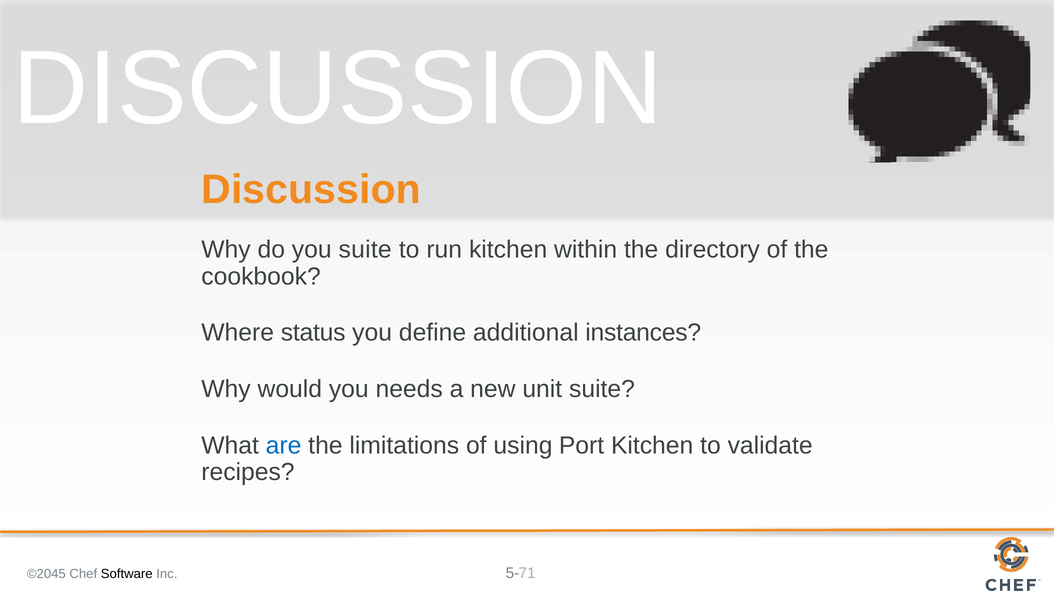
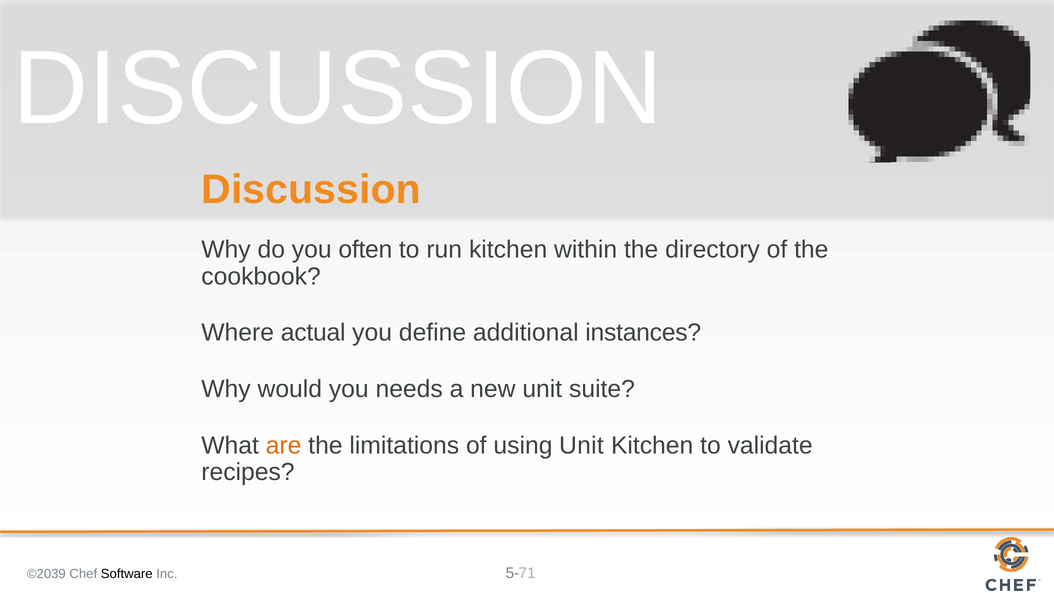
you suite: suite -> often
status: status -> actual
are colour: blue -> orange
using Port: Port -> Unit
©2045: ©2045 -> ©2039
